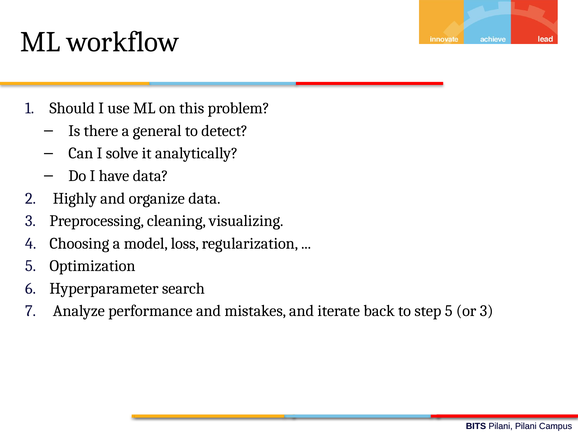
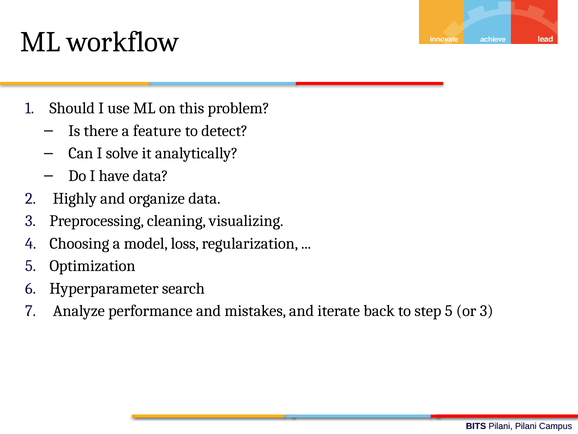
general: general -> feature
